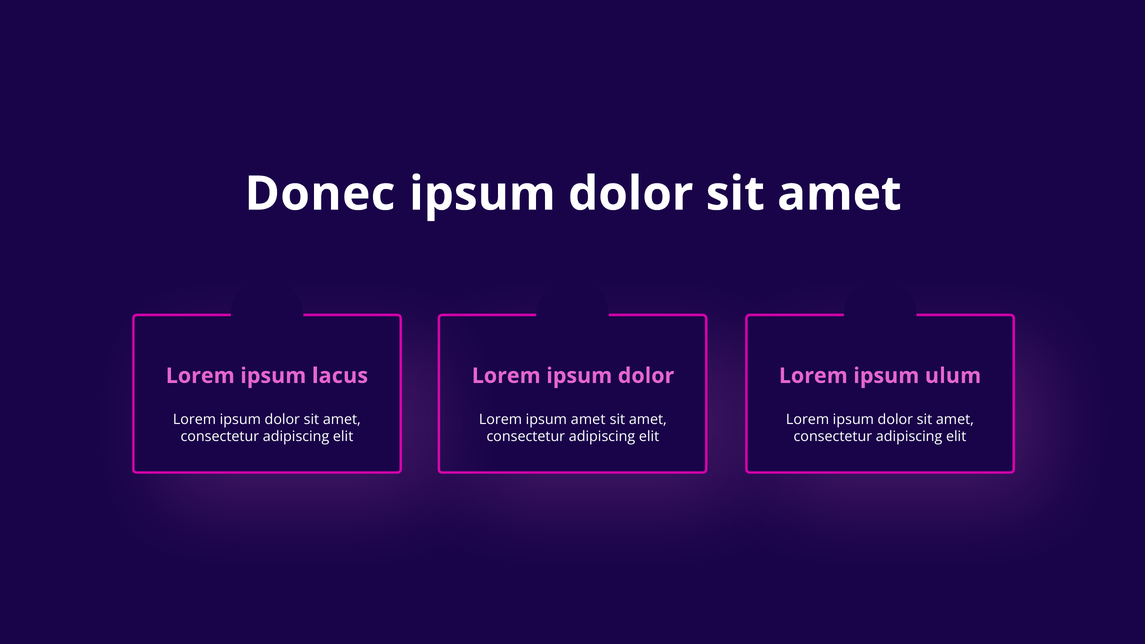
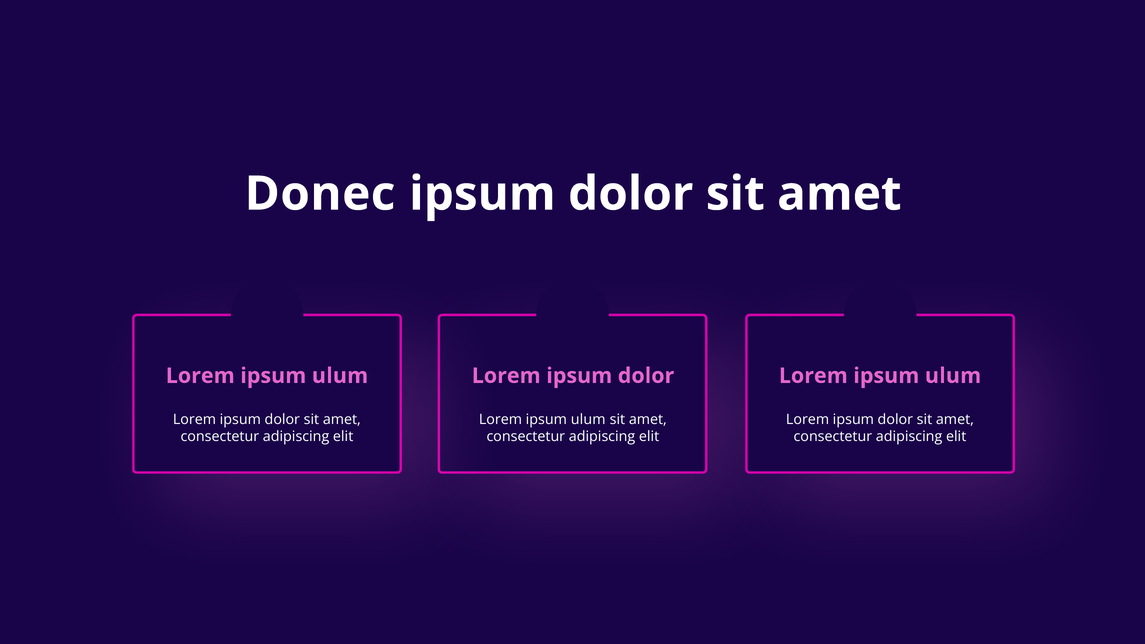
lacus at (340, 376): lacus -> ulum
amet at (588, 420): amet -> ulum
